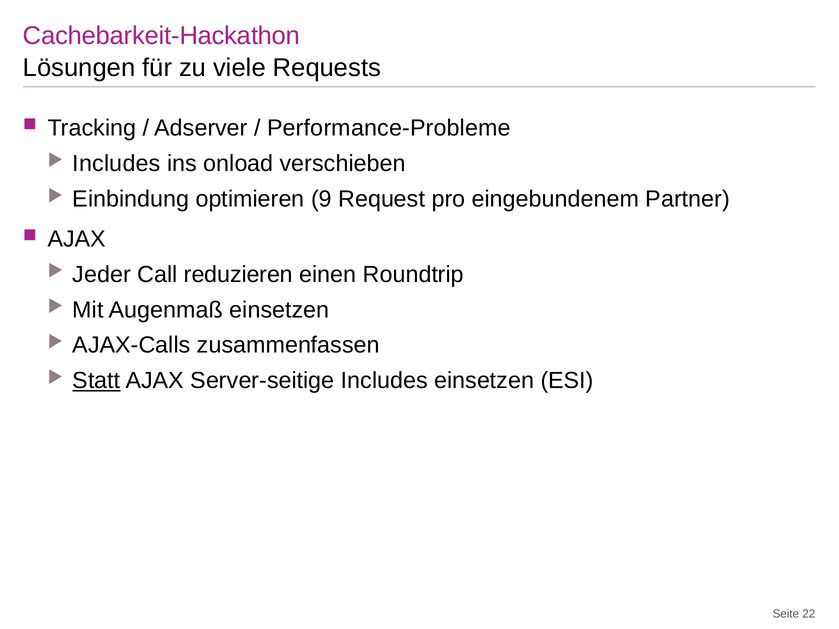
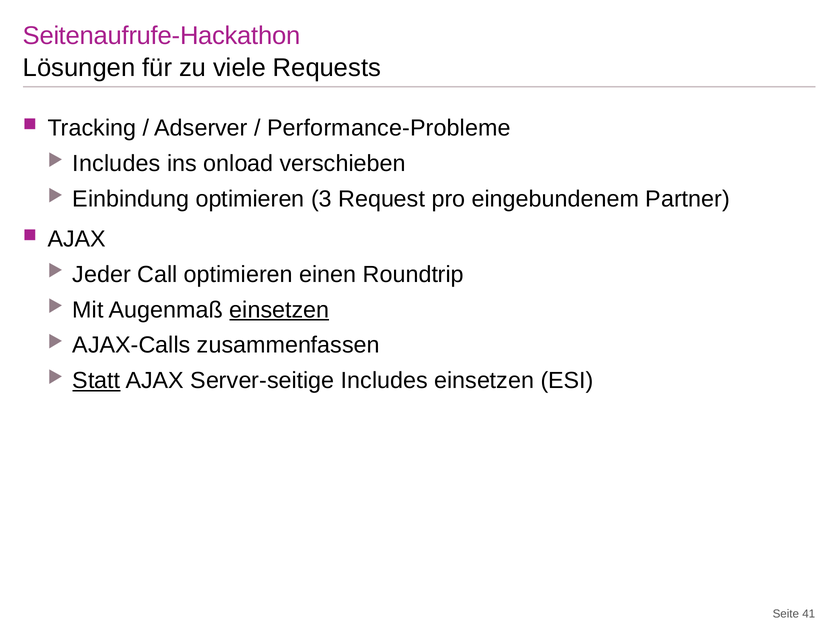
Cachebarkeit-Hackathon: Cachebarkeit-Hackathon -> Seitenaufrufe-Hackathon
9: 9 -> 3
Call reduzieren: reduzieren -> optimieren
einsetzen at (279, 310) underline: none -> present
22: 22 -> 41
